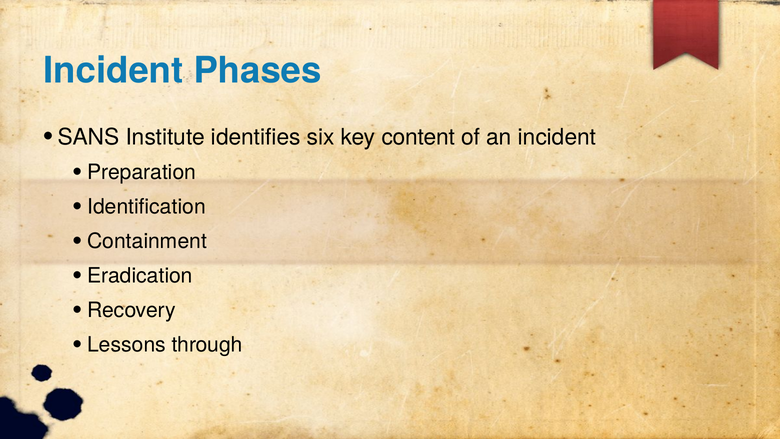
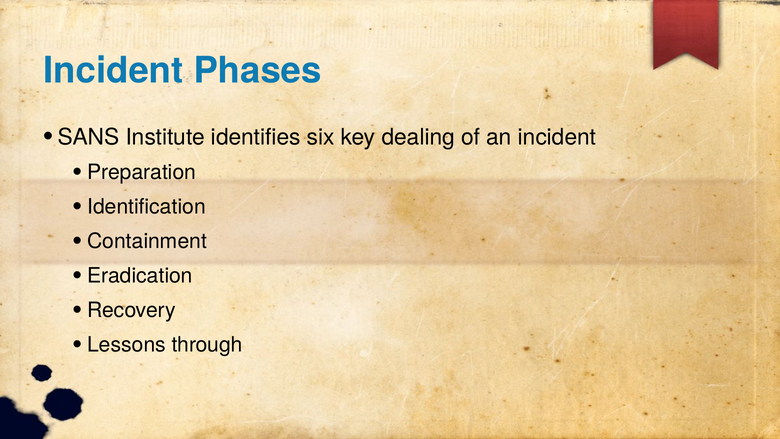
content: content -> dealing
